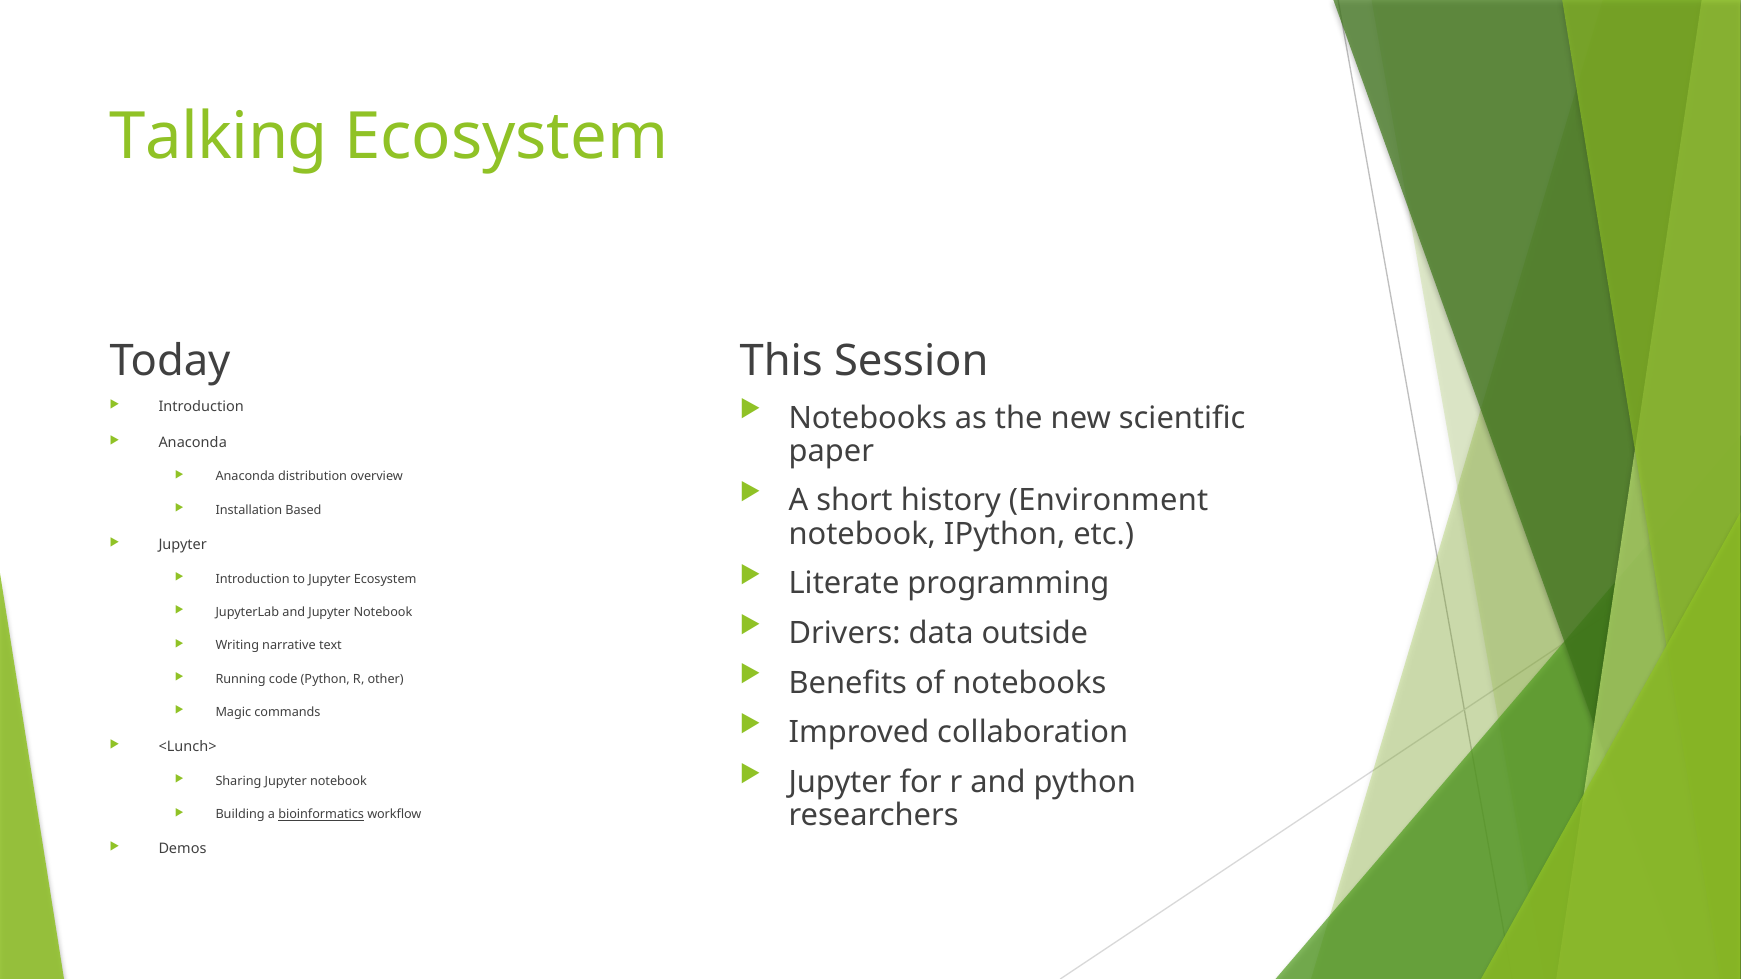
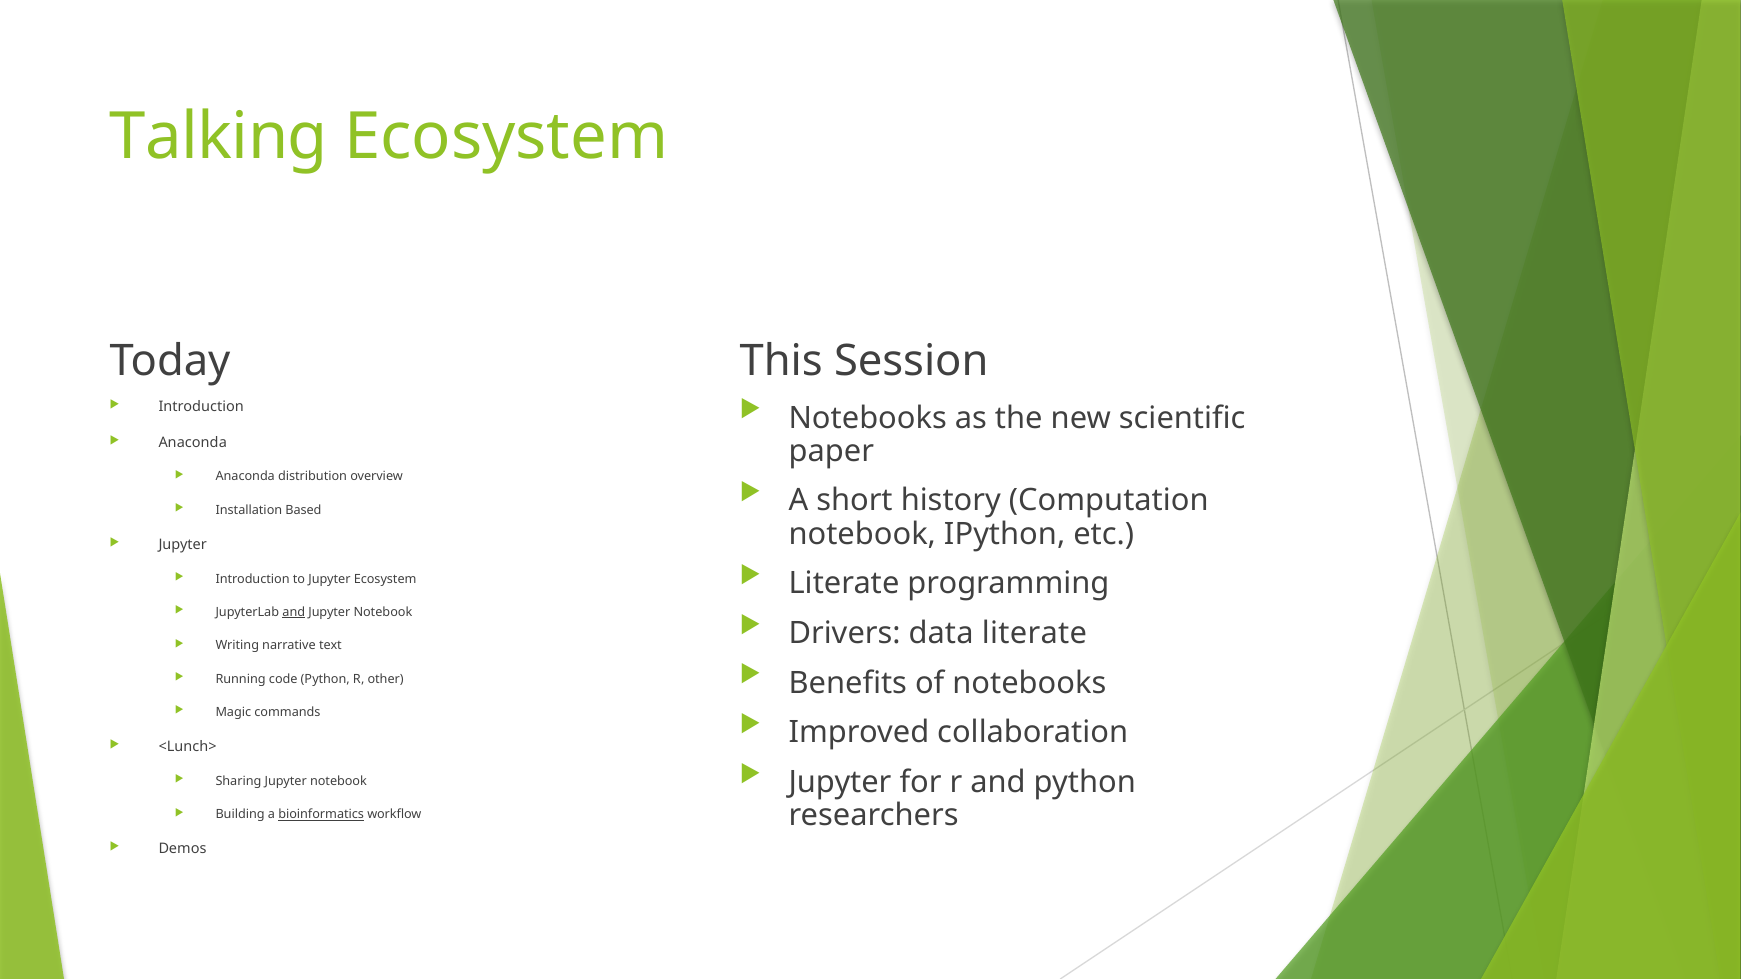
Environment: Environment -> Computation
and at (294, 613) underline: none -> present
data outside: outside -> literate
